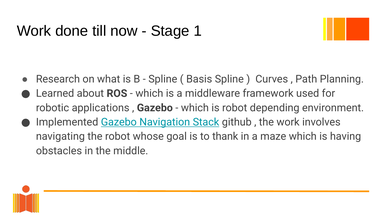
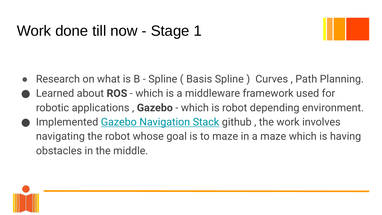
to thank: thank -> maze
